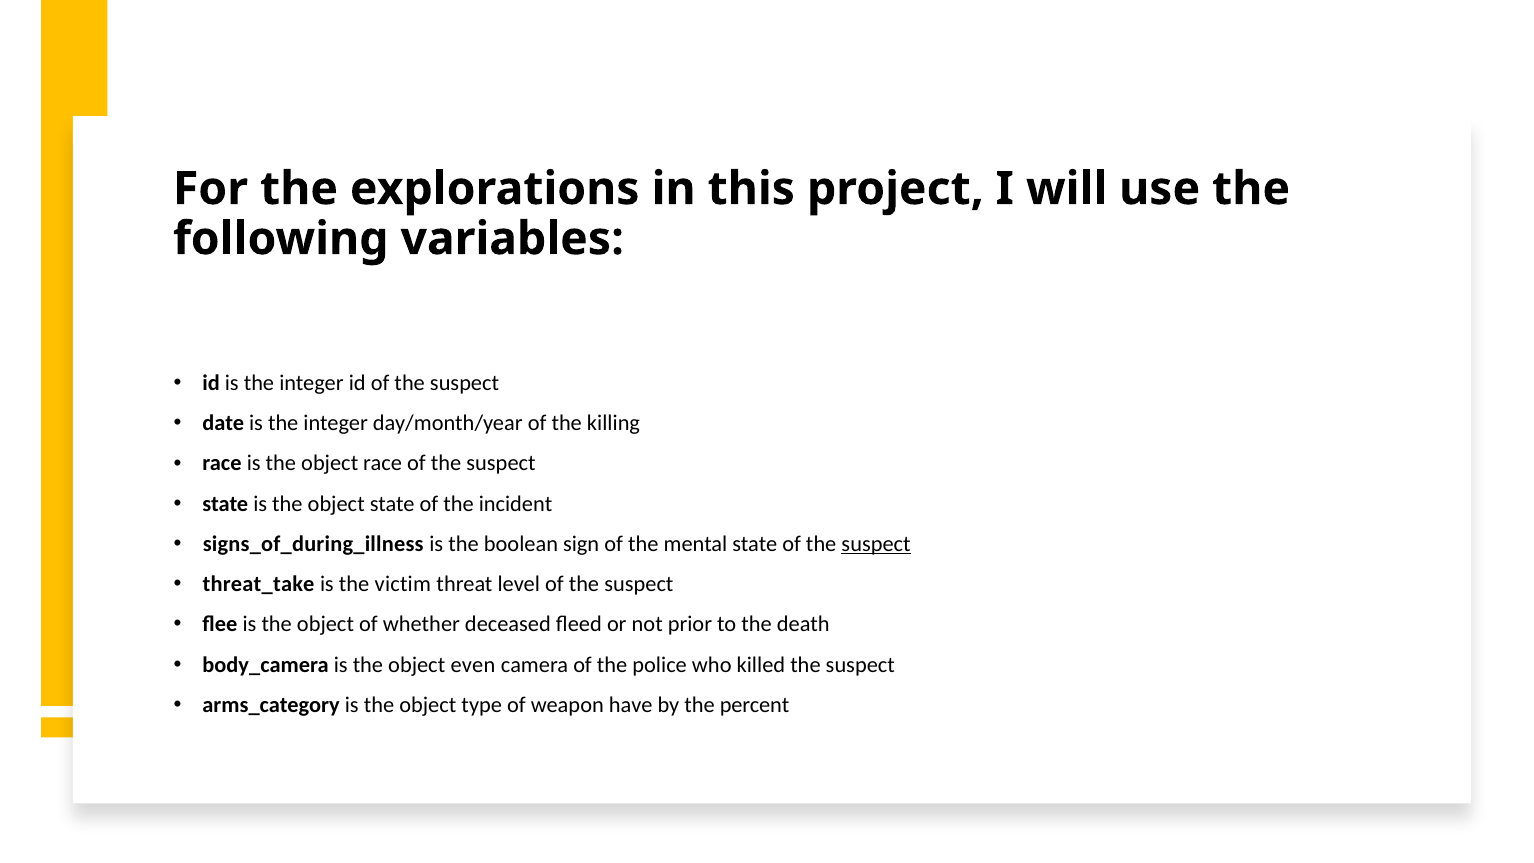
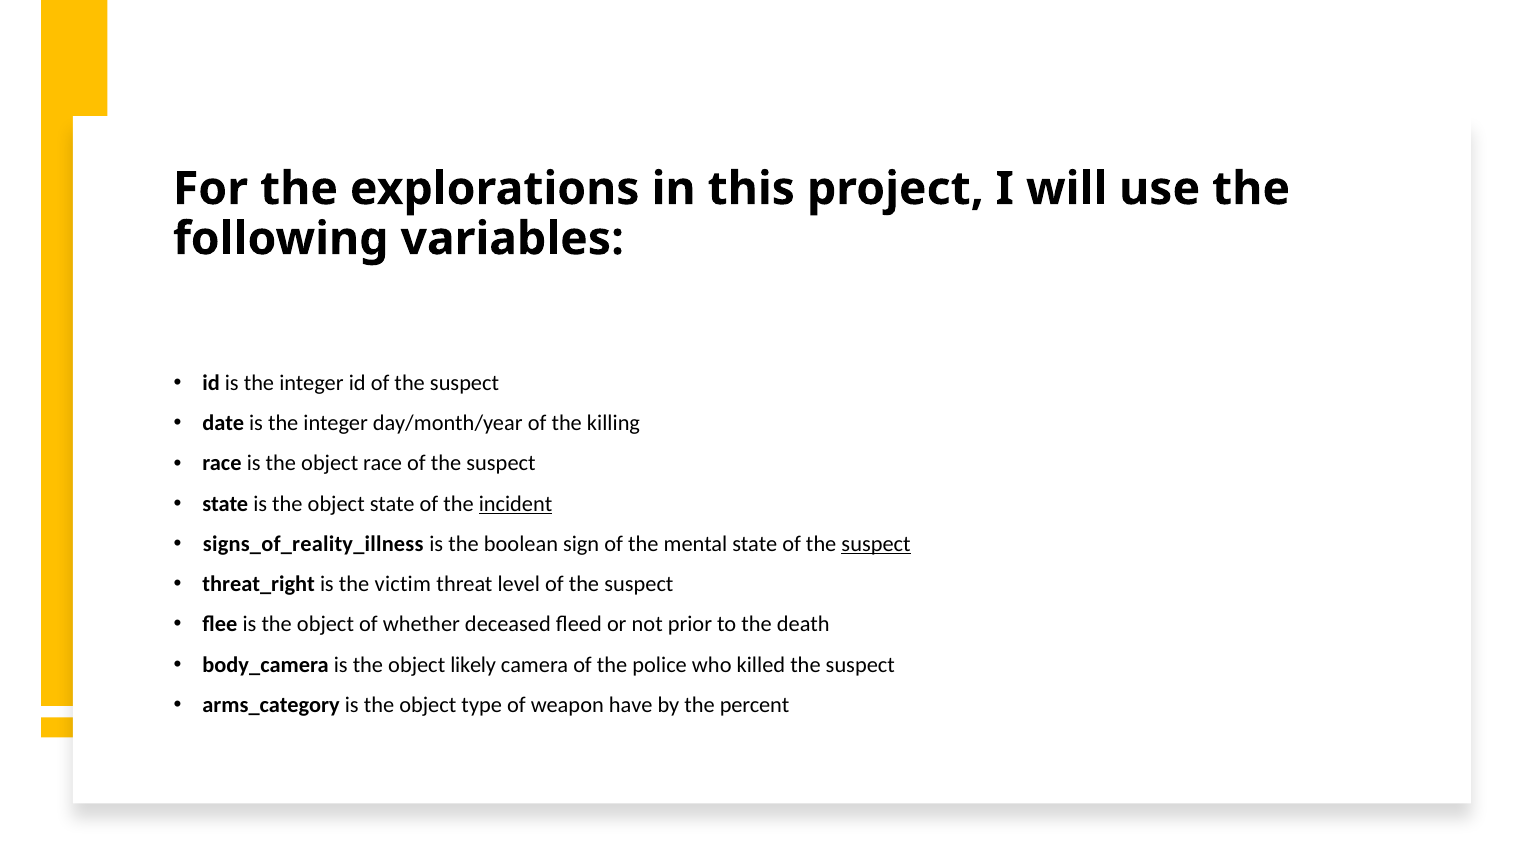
incident underline: none -> present
signs_of_during_illness: signs_of_during_illness -> signs_of_reality_illness
threat_take: threat_take -> threat_right
even: even -> likely
